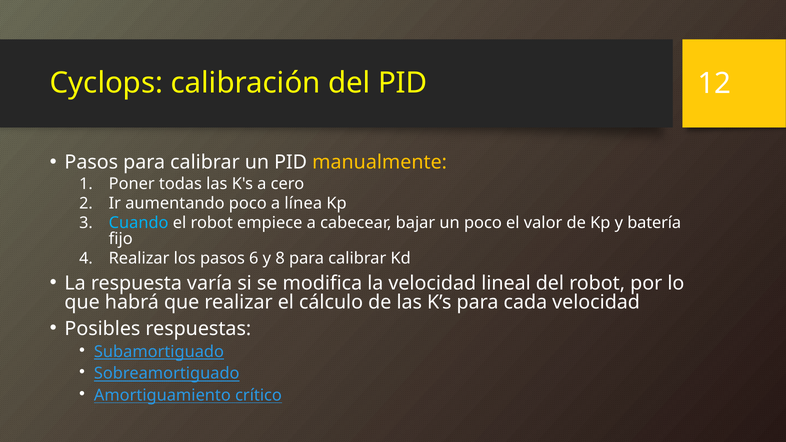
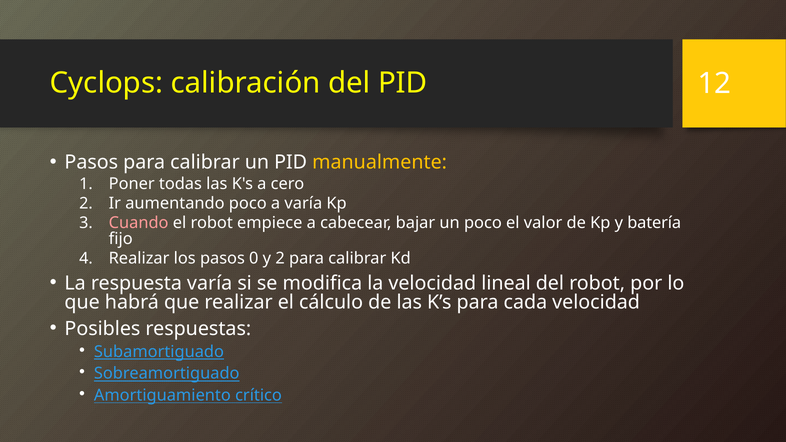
a línea: línea -> varía
Cuando colour: light blue -> pink
6: 6 -> 0
y 8: 8 -> 2
